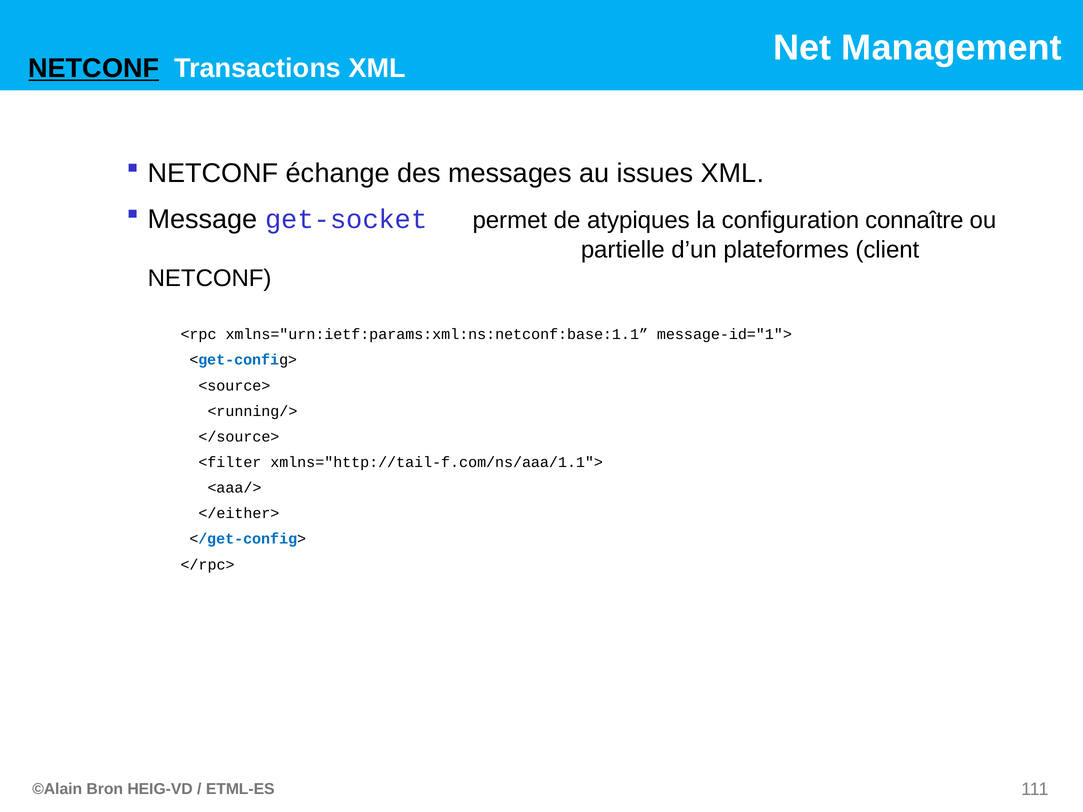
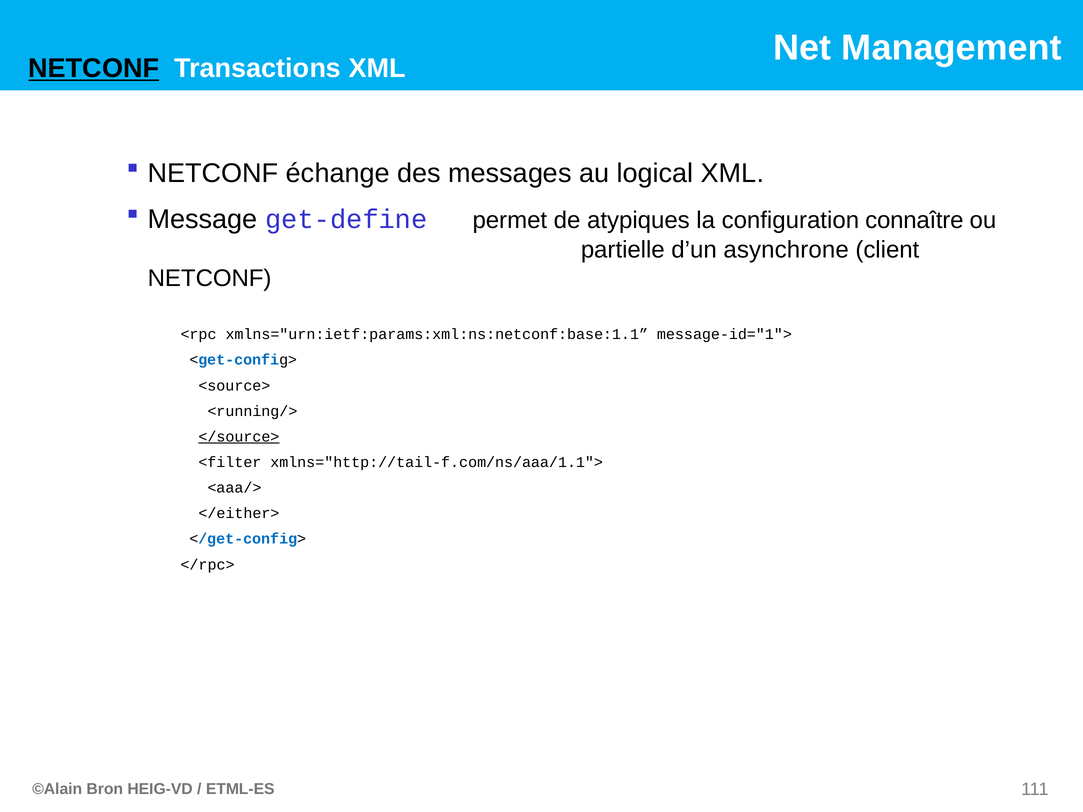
issues: issues -> logical
get-socket: get-socket -> get-define
plateformes: plateformes -> asynchrone
</source> underline: none -> present
